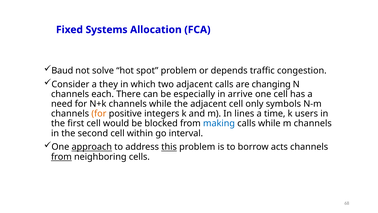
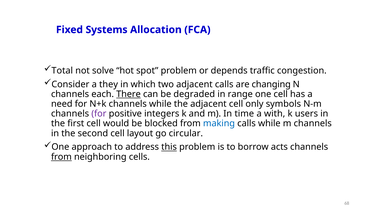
Baud: Baud -> Total
There underline: none -> present
especially: especially -> degraded
arrive: arrive -> range
for at (99, 113) colour: orange -> purple
lines: lines -> time
time: time -> with
within: within -> layout
interval: interval -> circular
approach underline: present -> none
